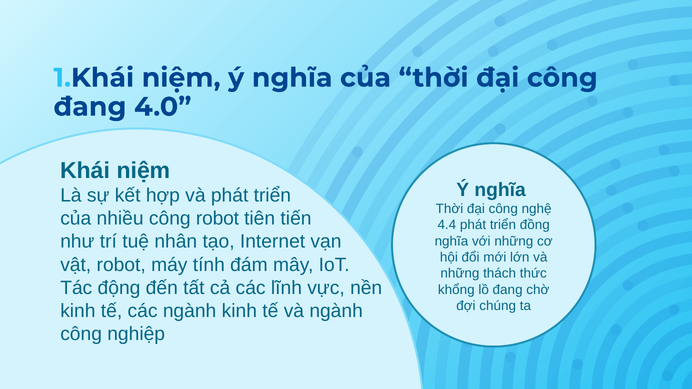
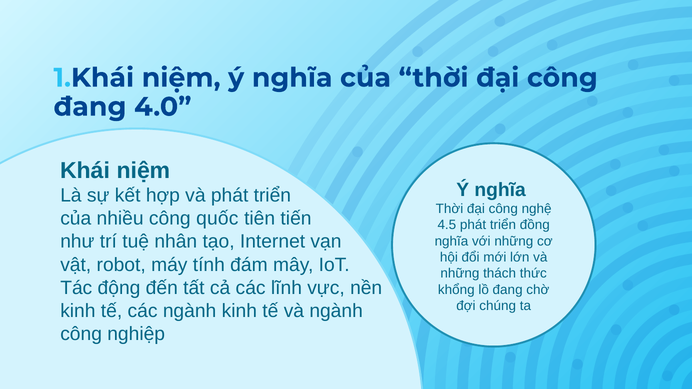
công robot: robot -> quốc
4.4: 4.4 -> 4.5
